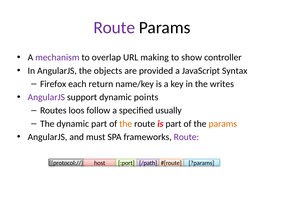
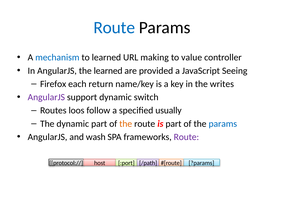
Route at (114, 27) colour: purple -> blue
mechanism colour: purple -> blue
to overlap: overlap -> learned
show: show -> value
the objects: objects -> learned
Syntax: Syntax -> Seeing
points: points -> switch
params at (223, 124) colour: orange -> blue
must: must -> wash
